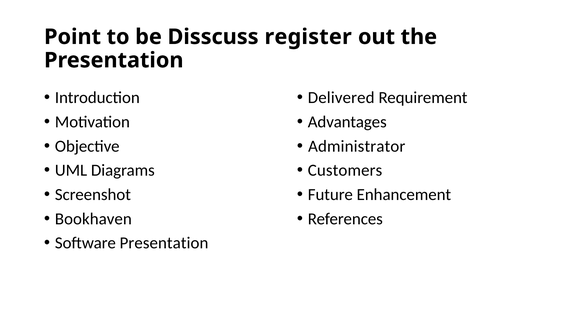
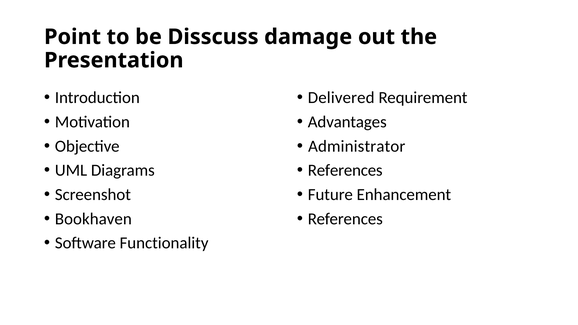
register: register -> damage
Customers at (345, 170): Customers -> References
Software Presentation: Presentation -> Functionality
